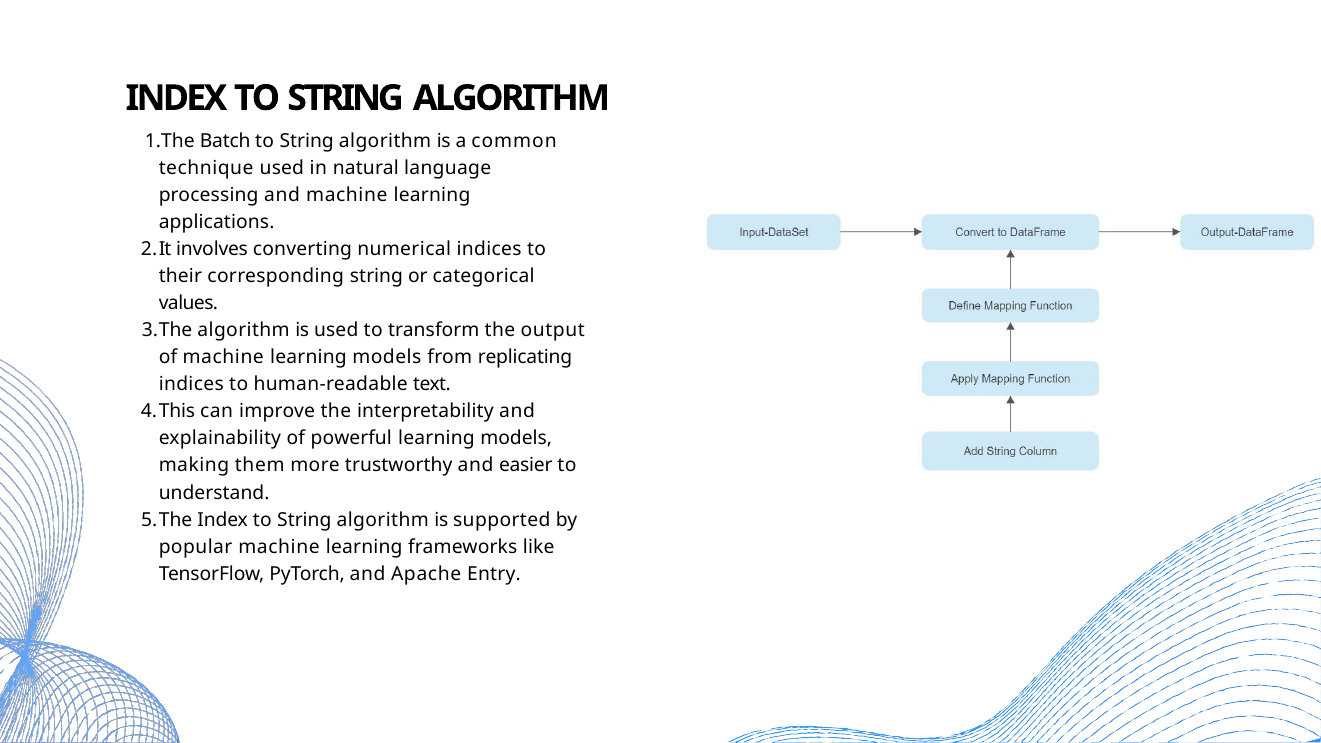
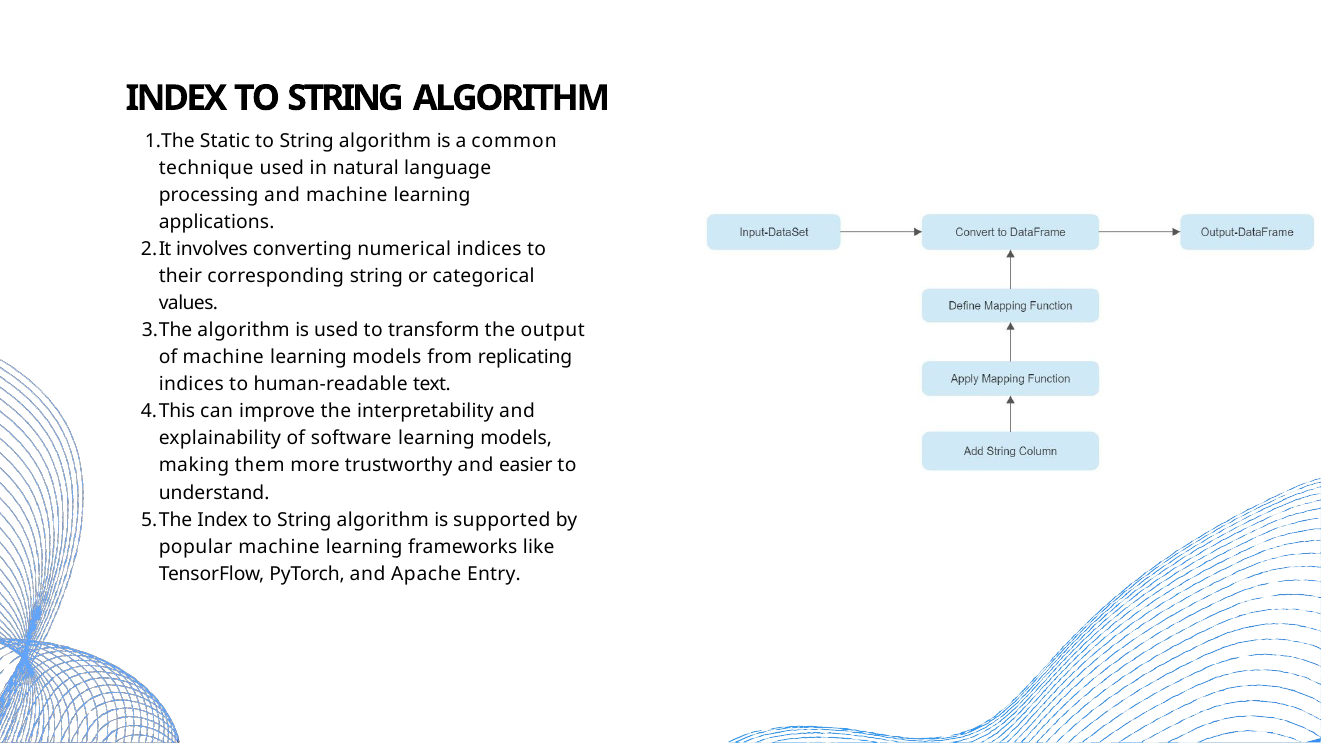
Batch: Batch -> Static
powerful: powerful -> software
